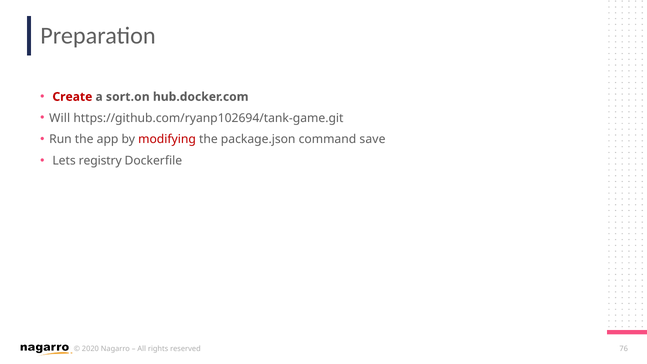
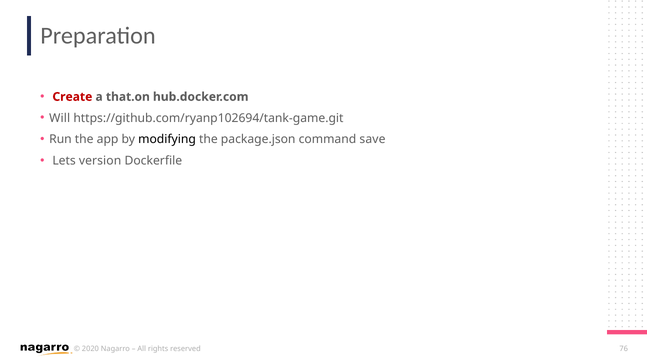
sort.on: sort.on -> that.on
modifying colour: red -> black
registry: registry -> version
